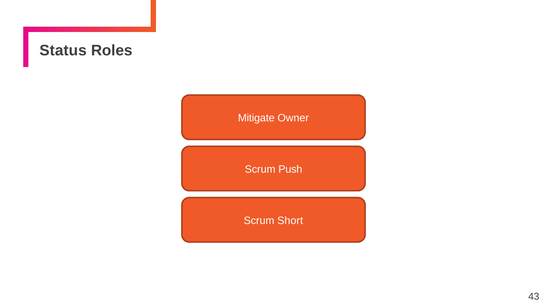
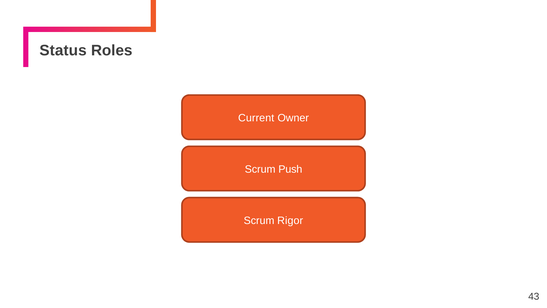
Mitigate: Mitigate -> Current
Short: Short -> Rigor
